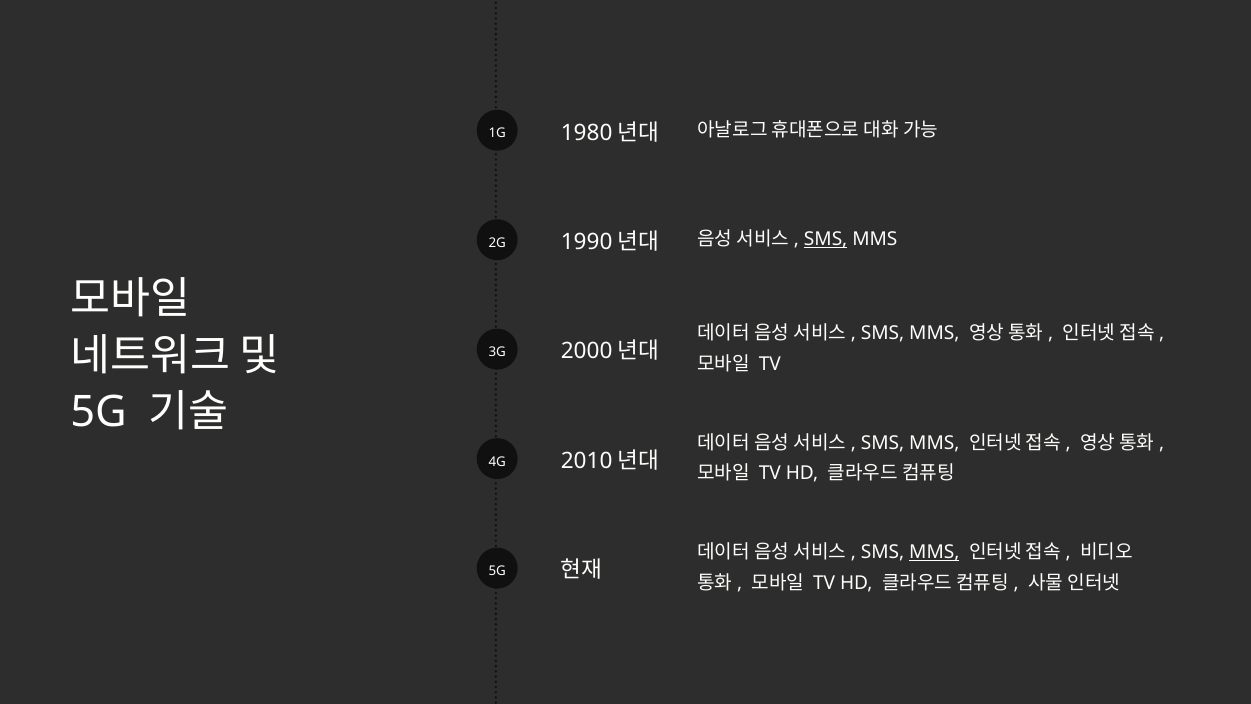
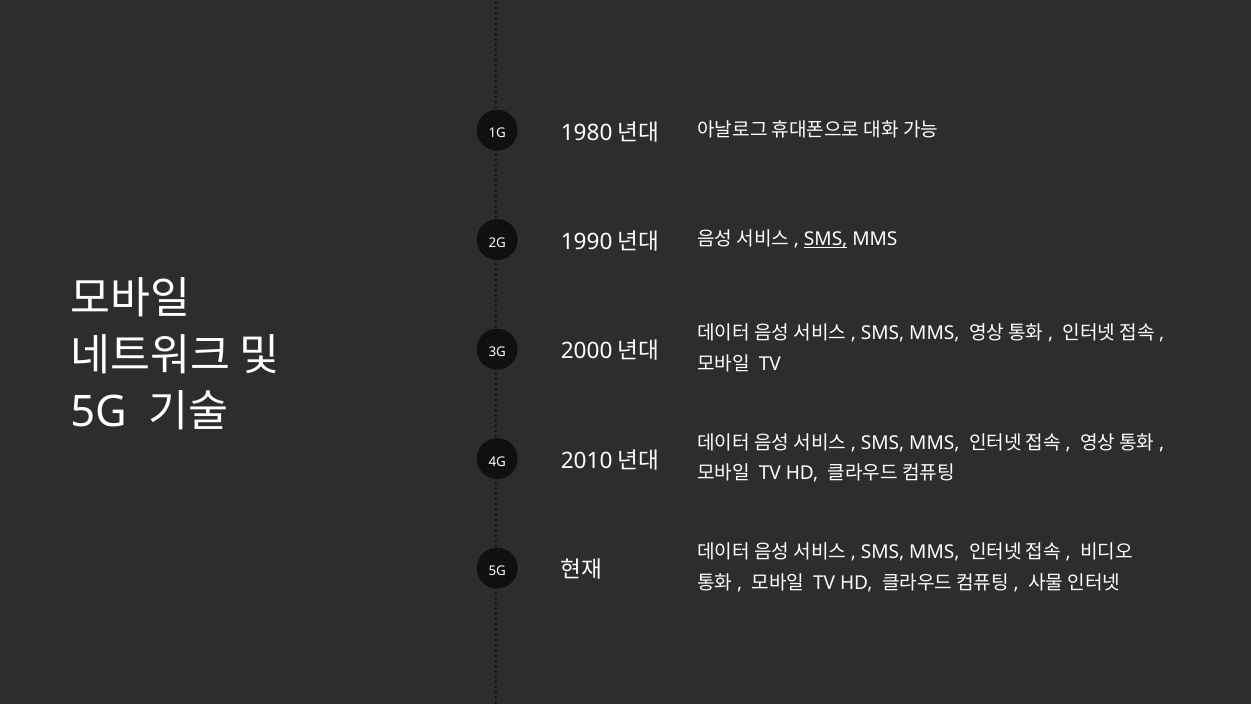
MMS at (934, 552) underline: present -> none
